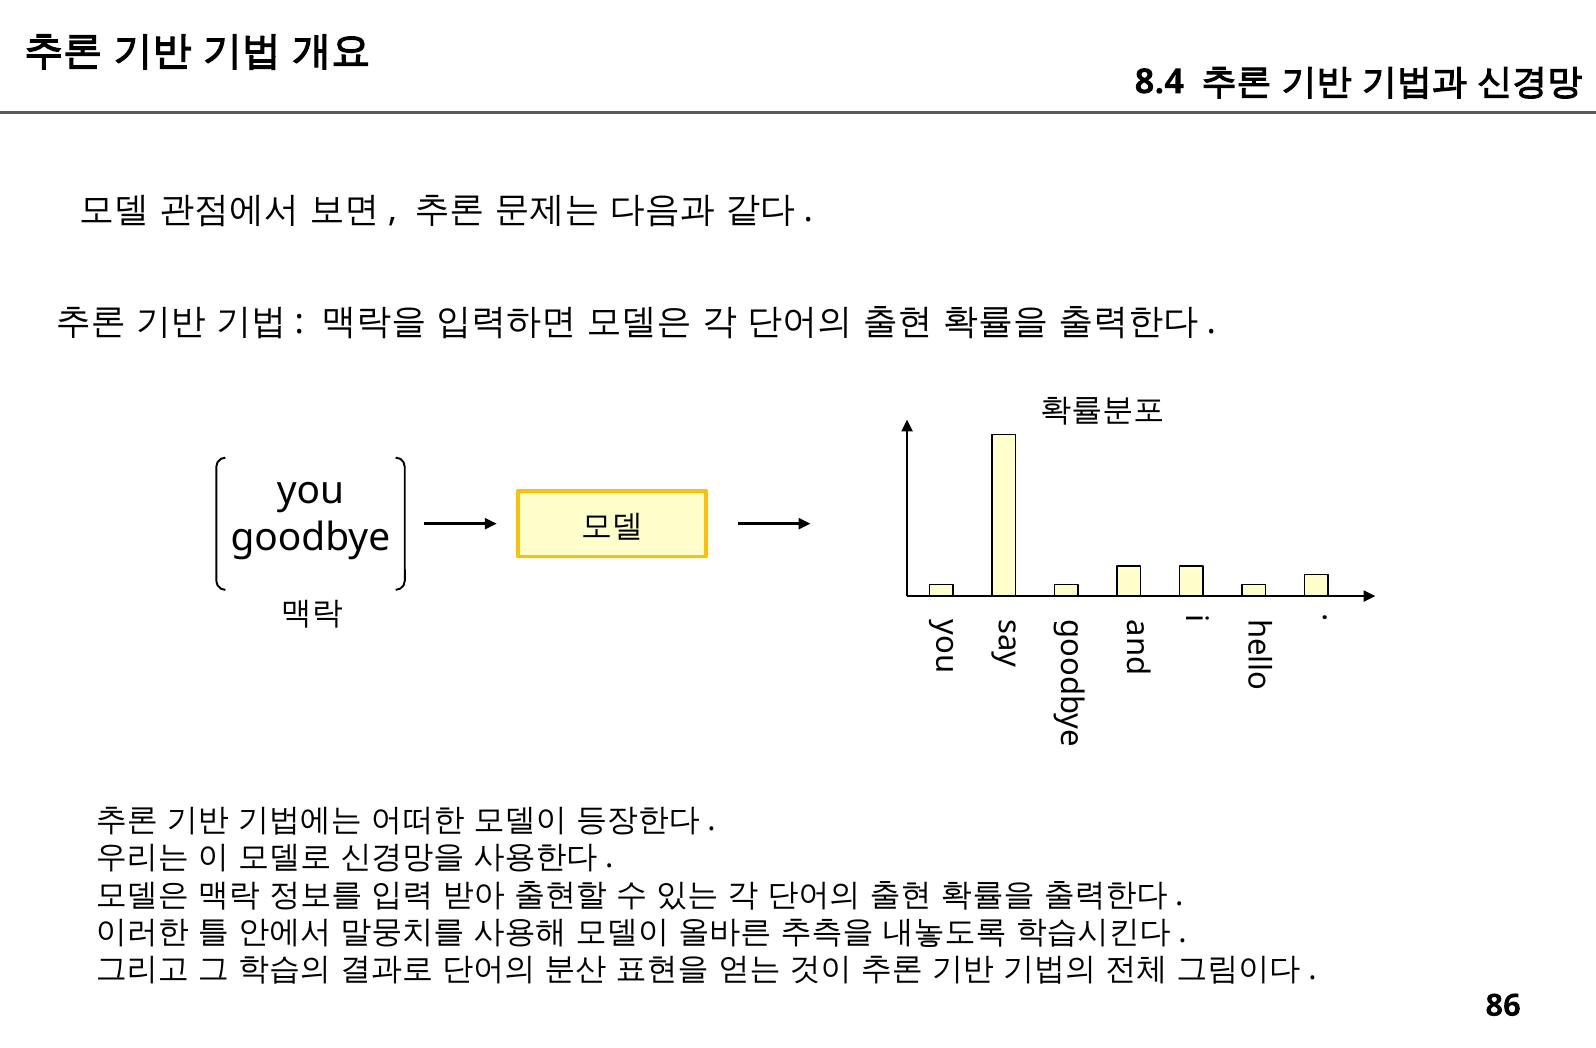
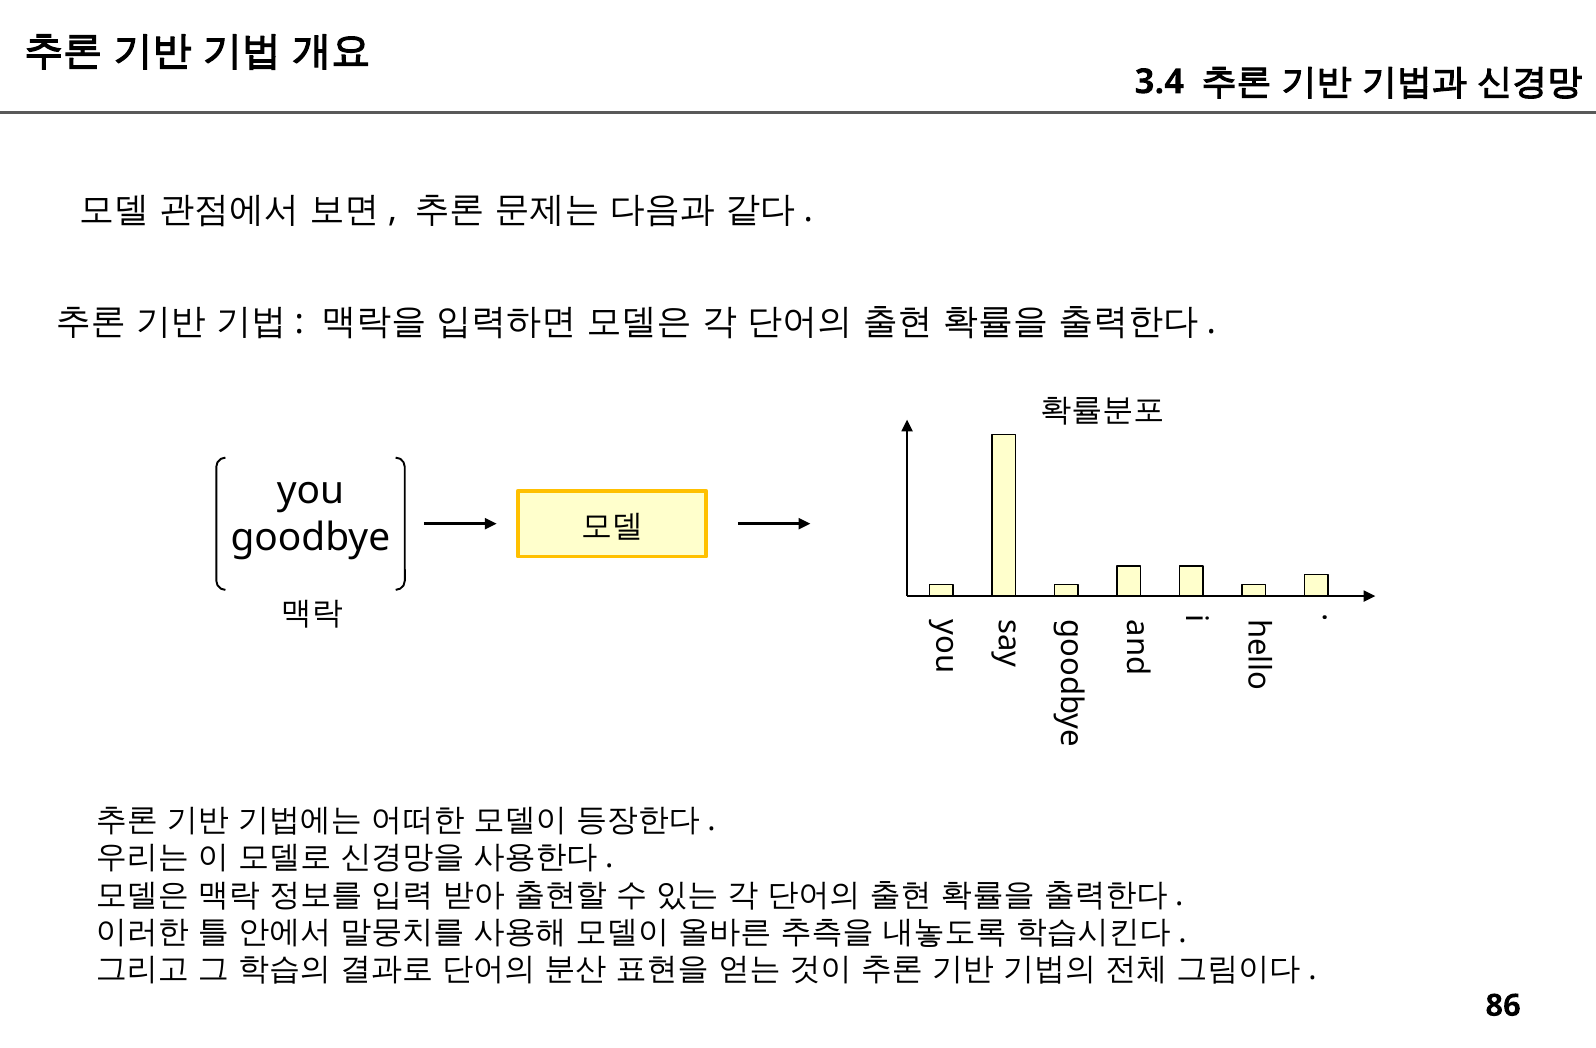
8.4: 8.4 -> 3.4
